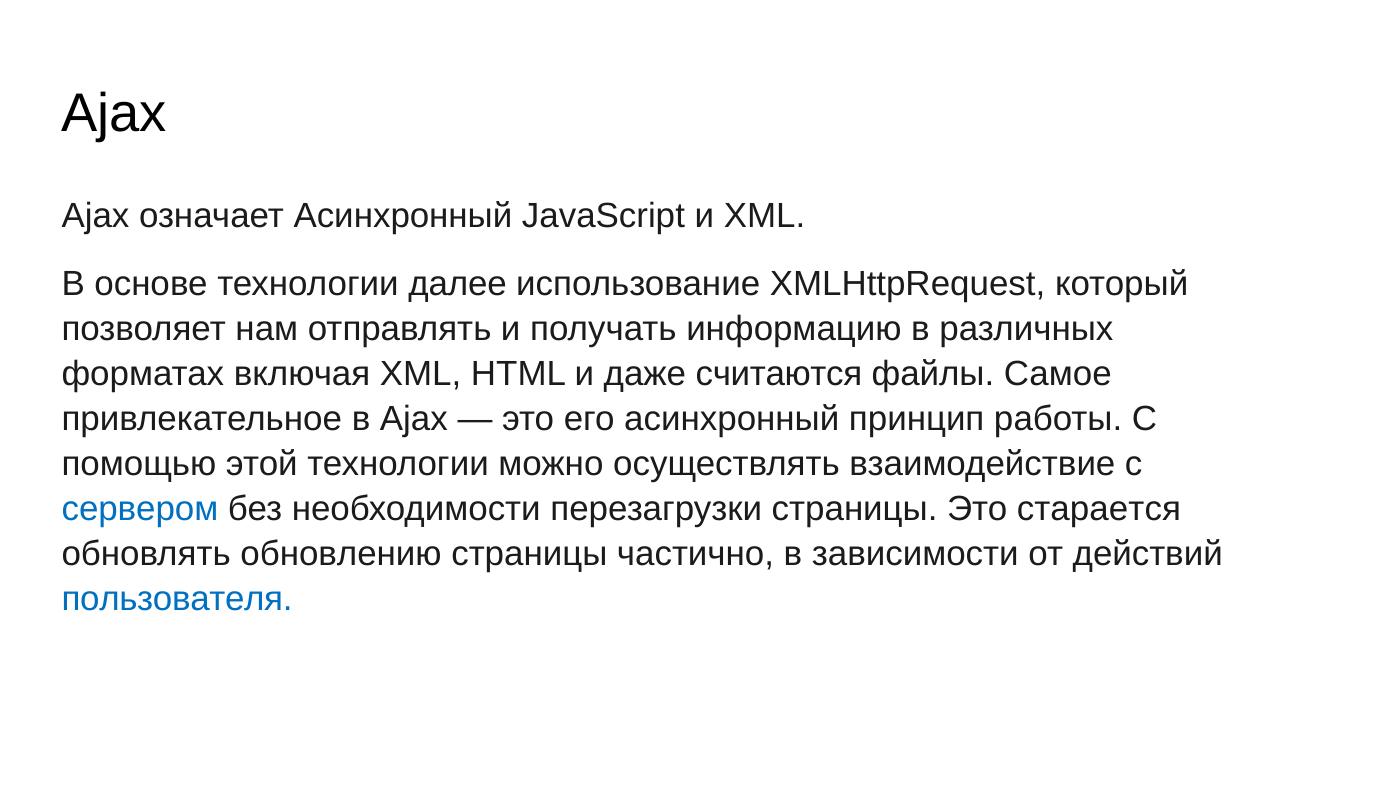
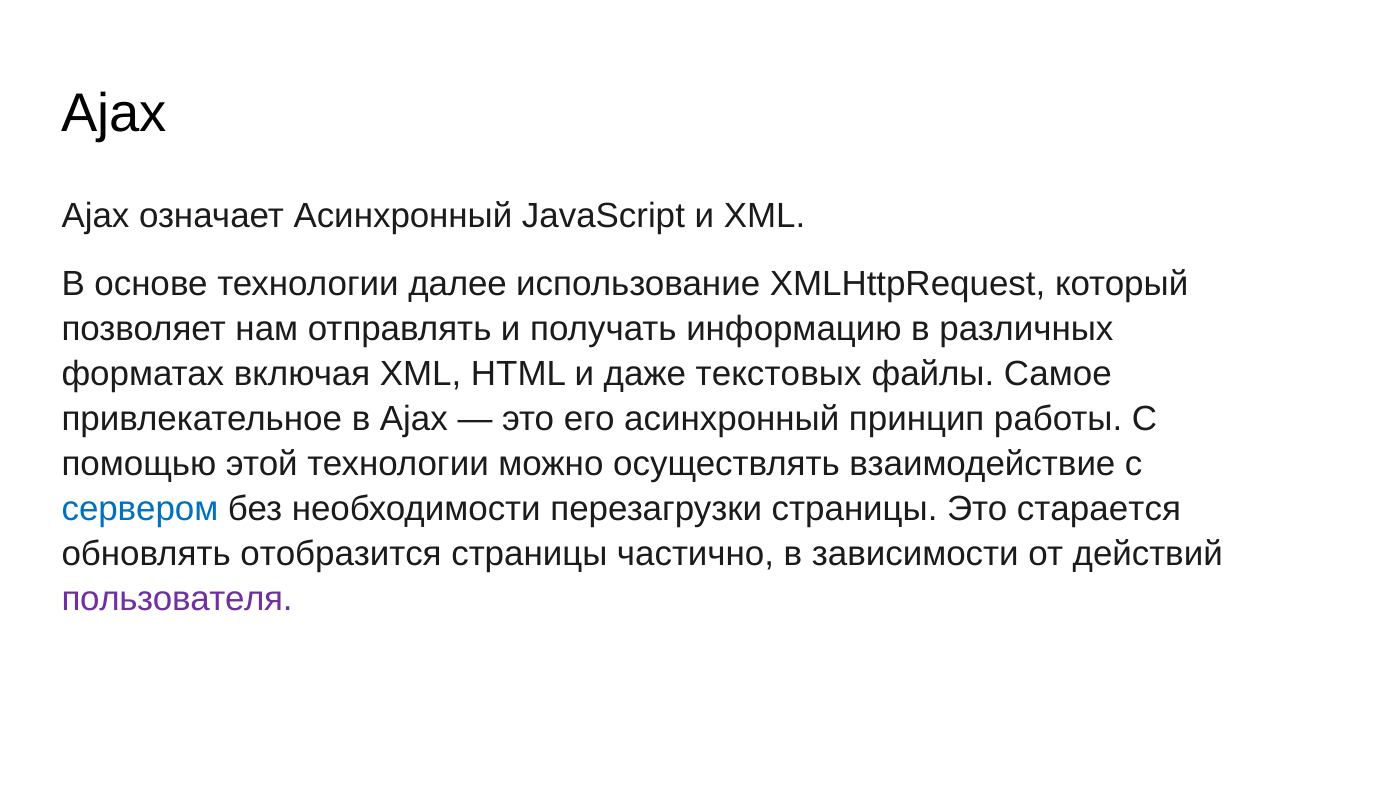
считаются: считаются -> текстовых
обновлению: обновлению -> отобразится
пользователя colour: blue -> purple
